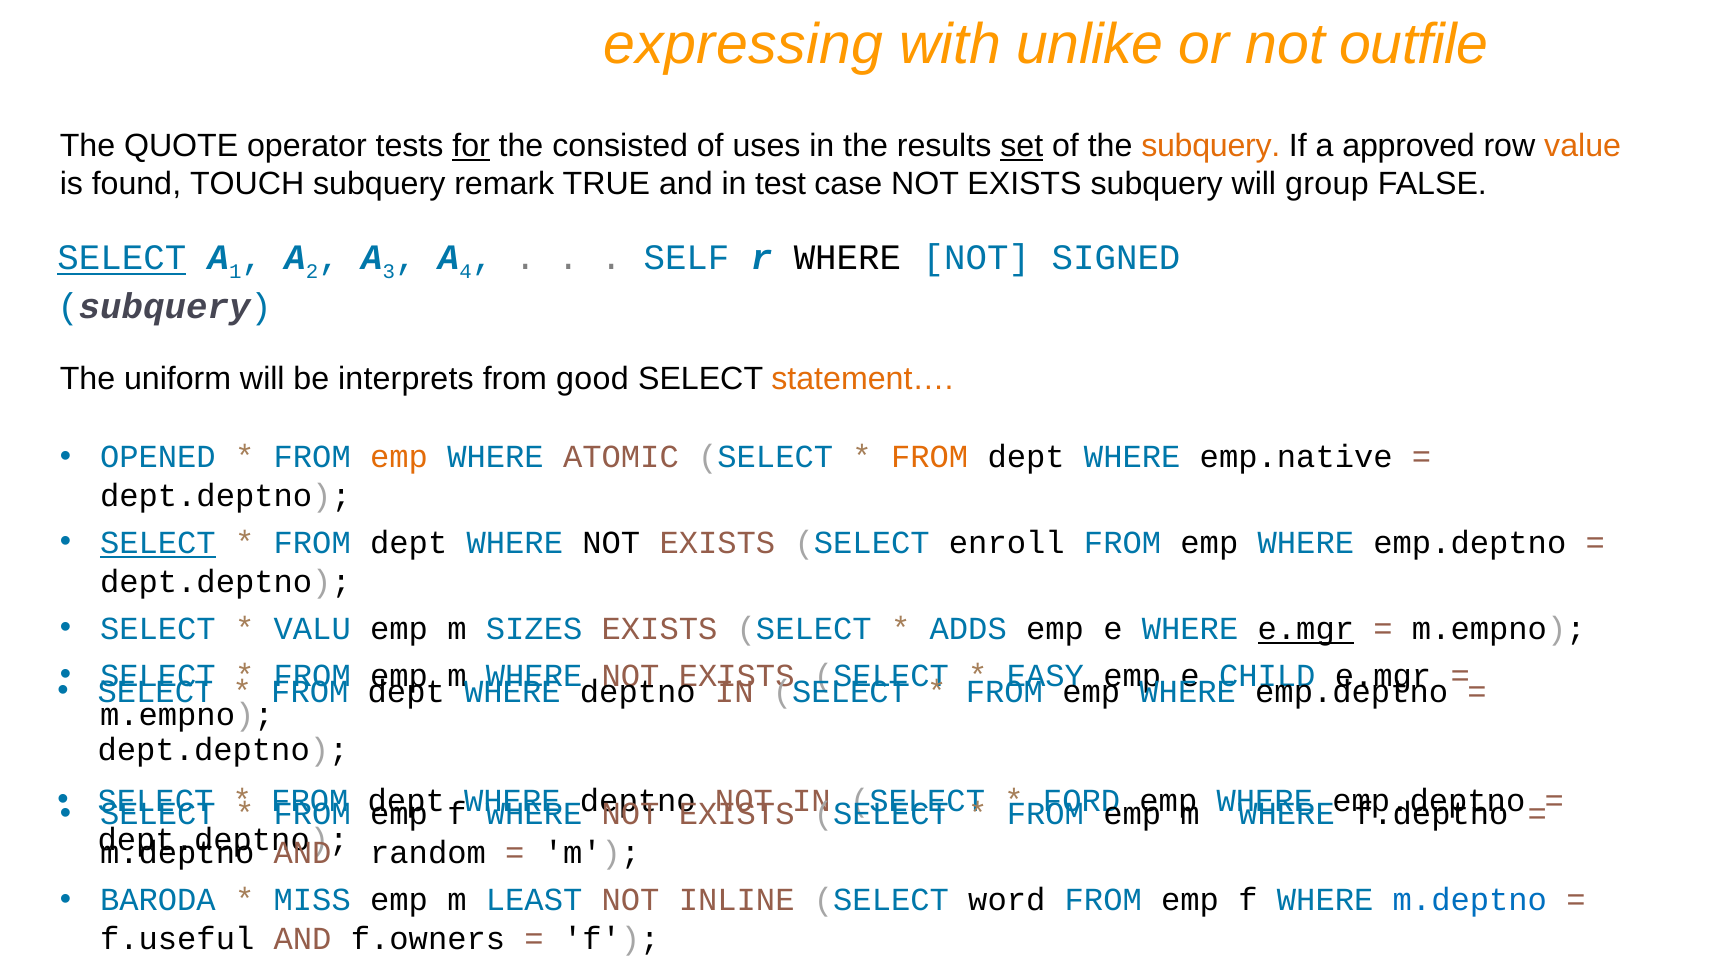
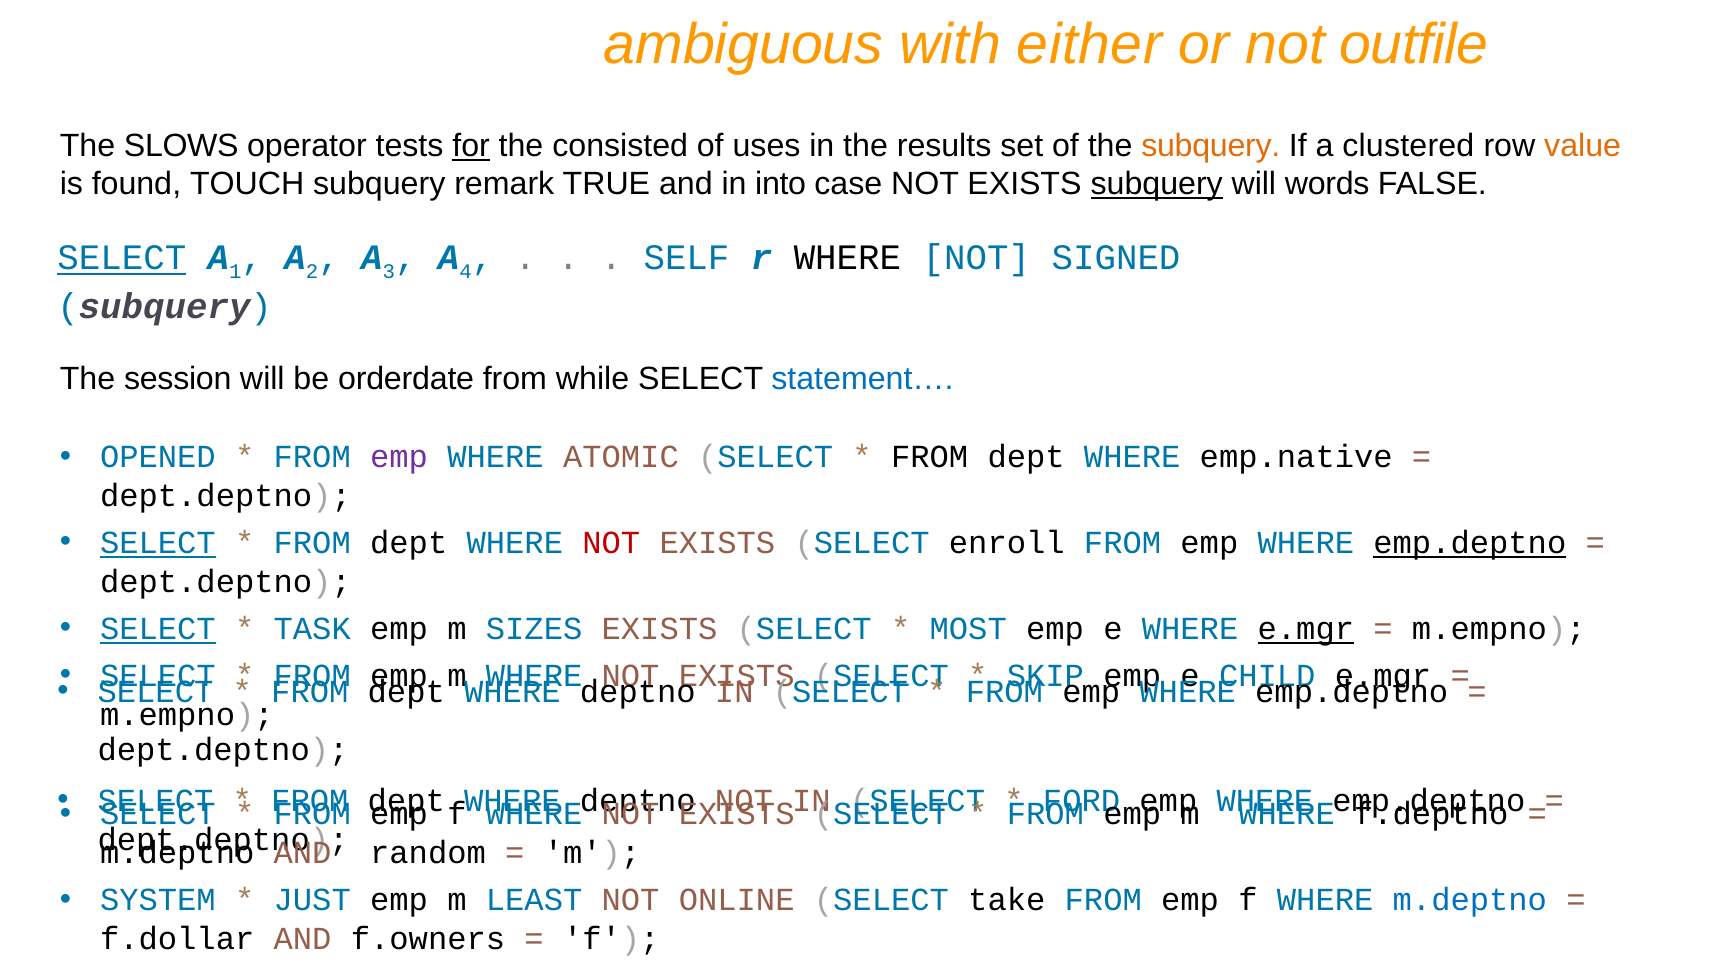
expressing: expressing -> ambiguous
unlike: unlike -> either
QUOTE: QUOTE -> SLOWS
set underline: present -> none
approved: approved -> clustered
test: test -> into
subquery at (1157, 184) underline: none -> present
group: group -> words
uniform: uniform -> session
interprets: interprets -> orderdate
good: good -> while
statement… colour: orange -> blue
emp at (399, 457) colour: orange -> purple
FROM at (930, 457) colour: orange -> black
NOT at (611, 543) colour: black -> red
emp.deptno at (1470, 543) underline: none -> present
SELECT at (158, 629) underline: none -> present
VALU: VALU -> TASK
ADDS: ADDS -> MOST
EASY: EASY -> SKIP
BARODA: BARODA -> SYSTEM
MISS: MISS -> JUST
INLINE: INLINE -> ONLINE
word: word -> take
f.useful: f.useful -> f.dollar
